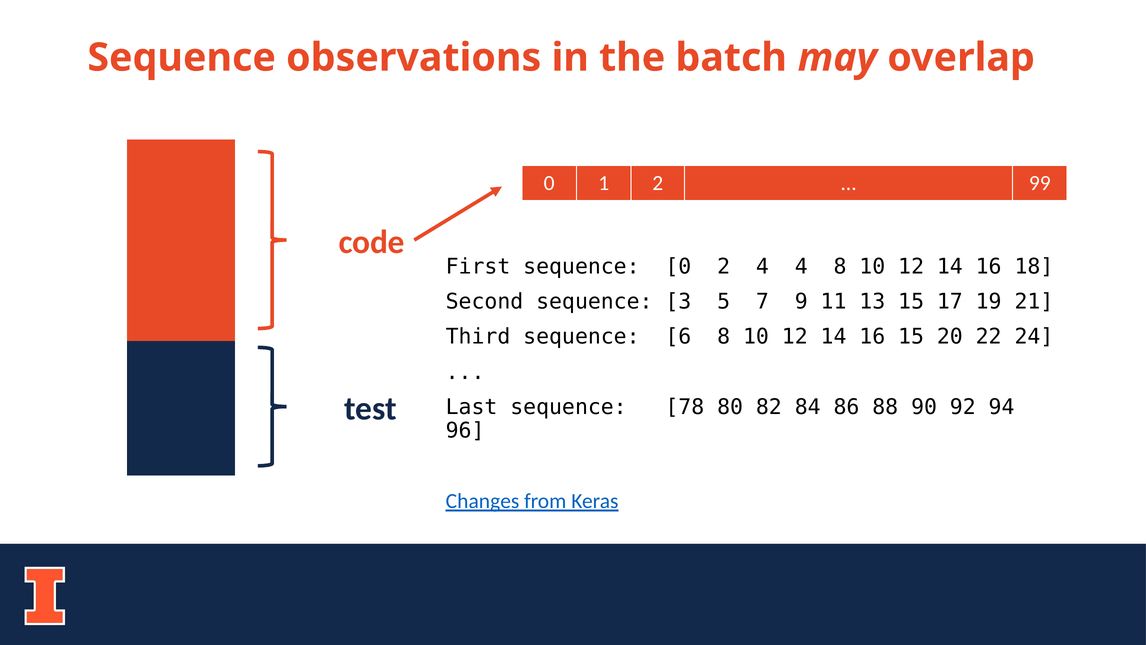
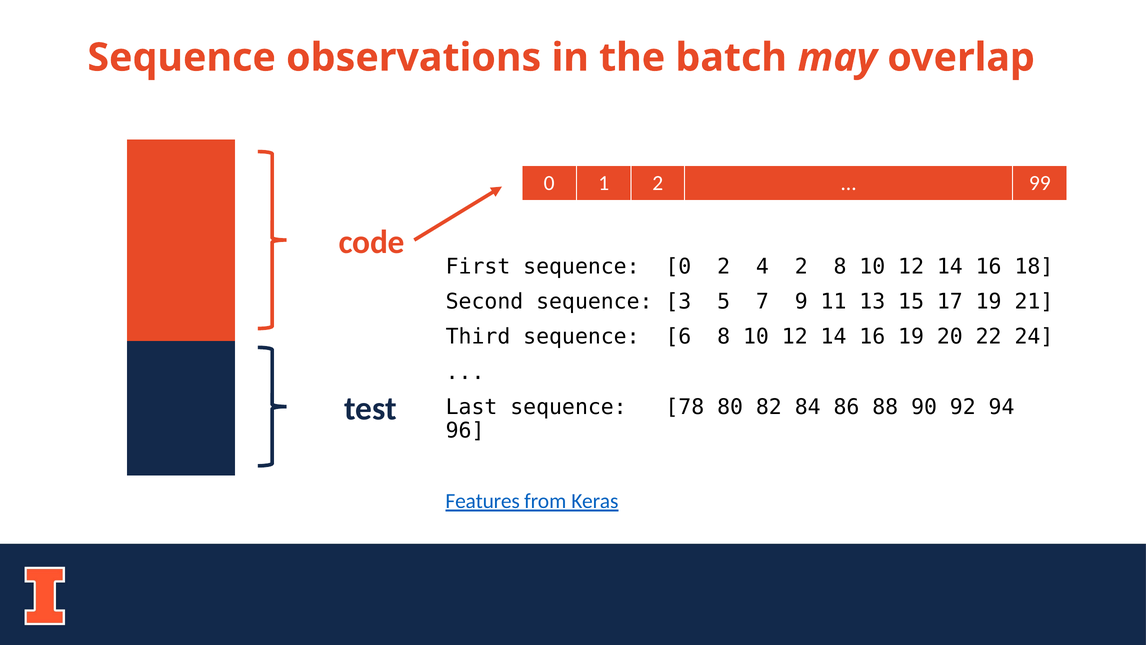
4 4: 4 -> 2
16 15: 15 -> 19
Changes: Changes -> Features
